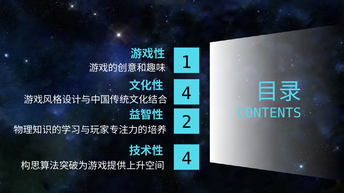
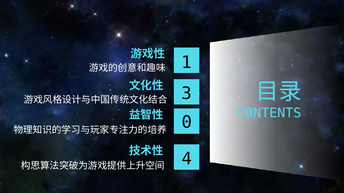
4 at (187, 94): 4 -> 3
2: 2 -> 0
